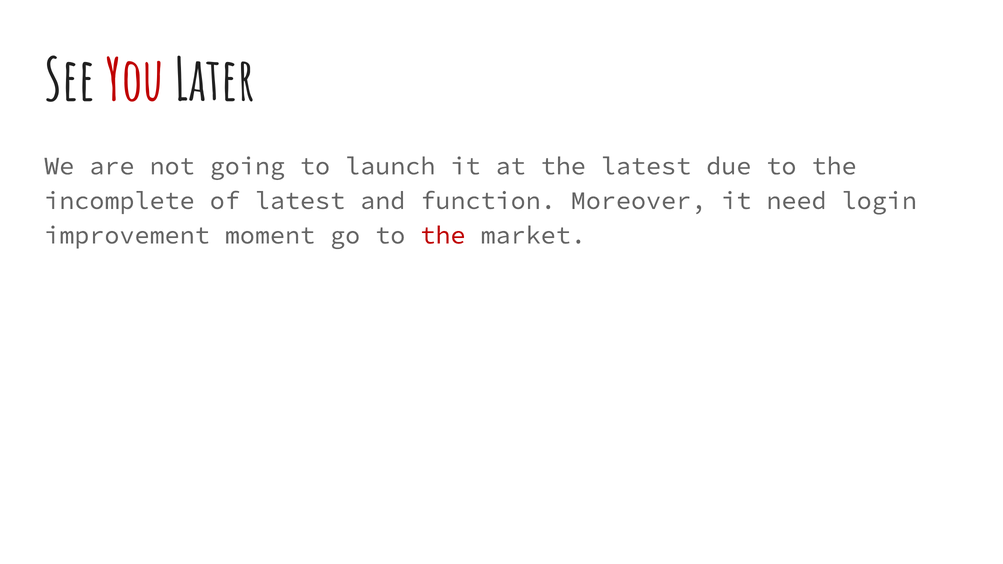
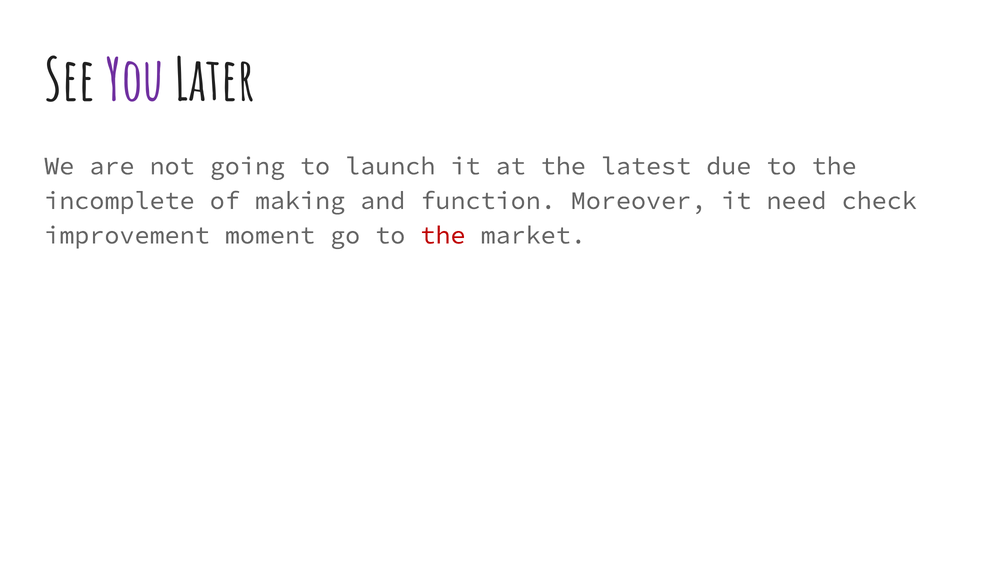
You colour: red -> purple
of latest: latest -> making
login: login -> check
